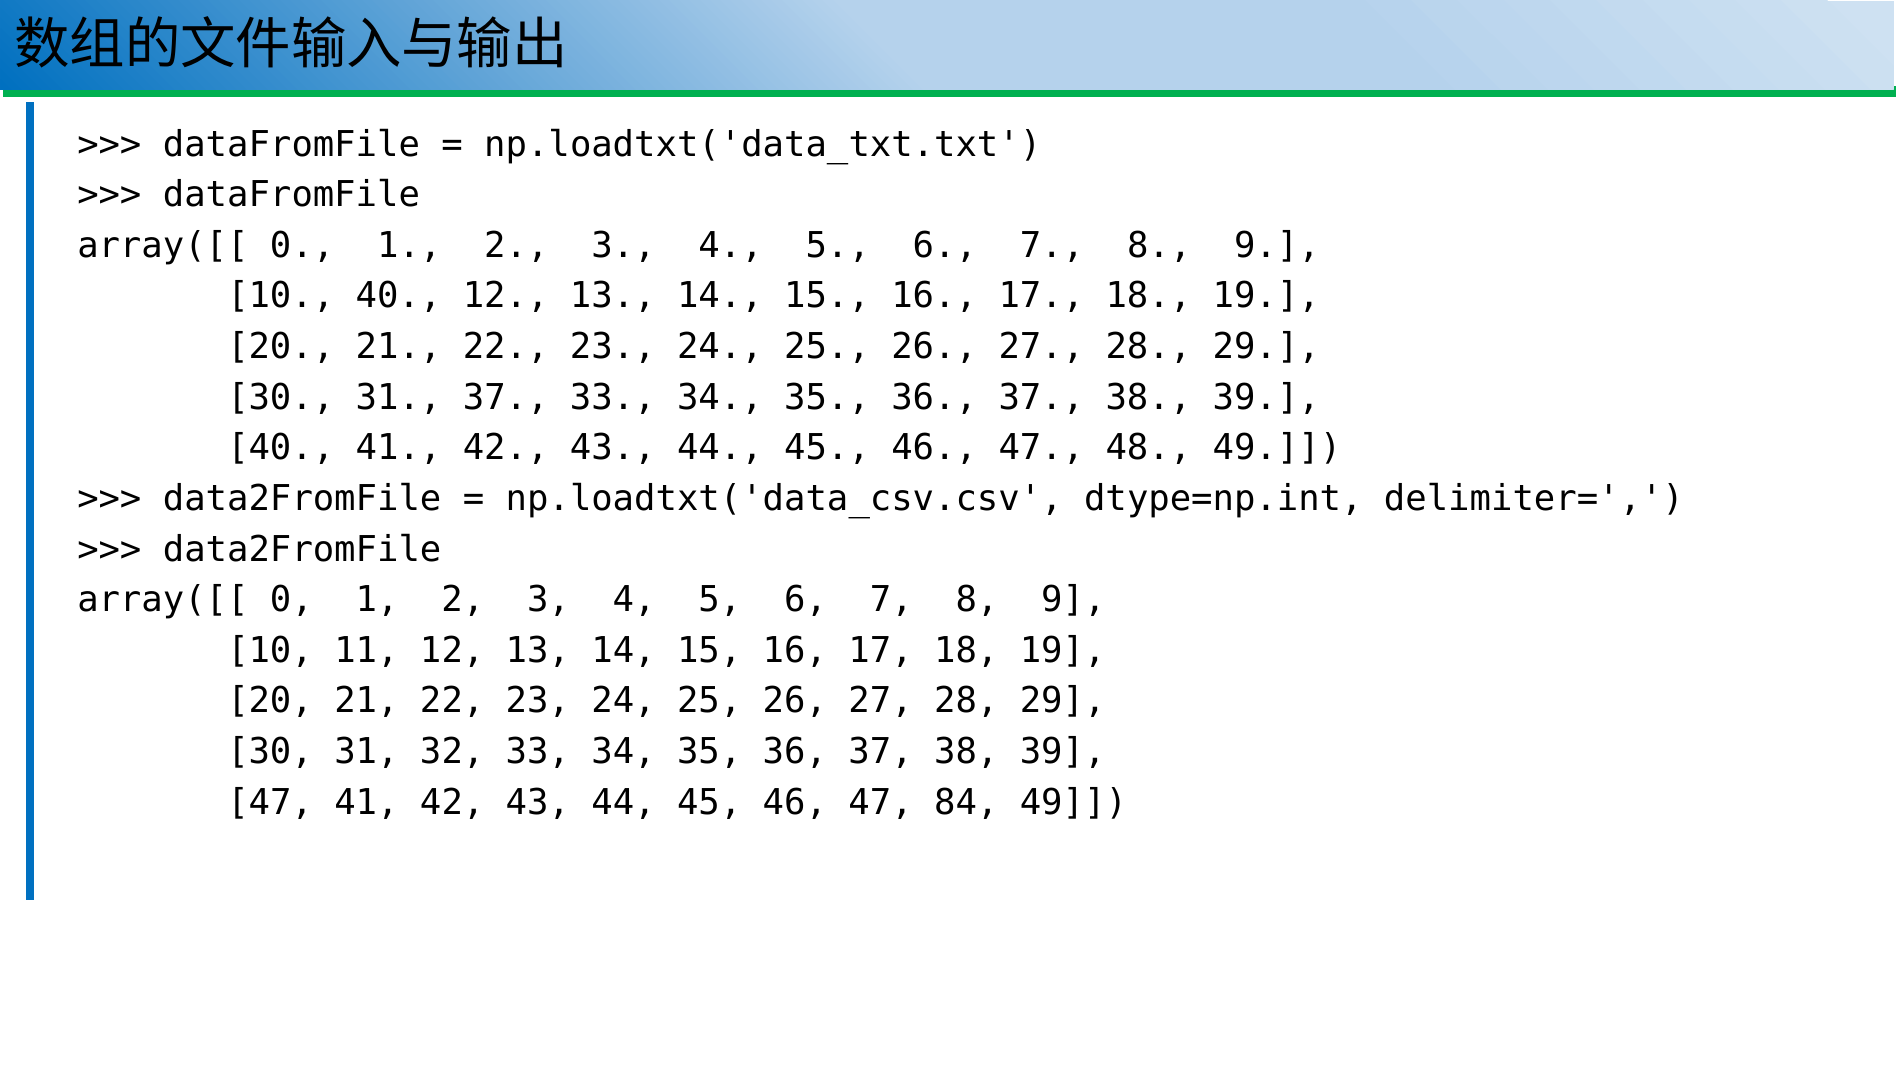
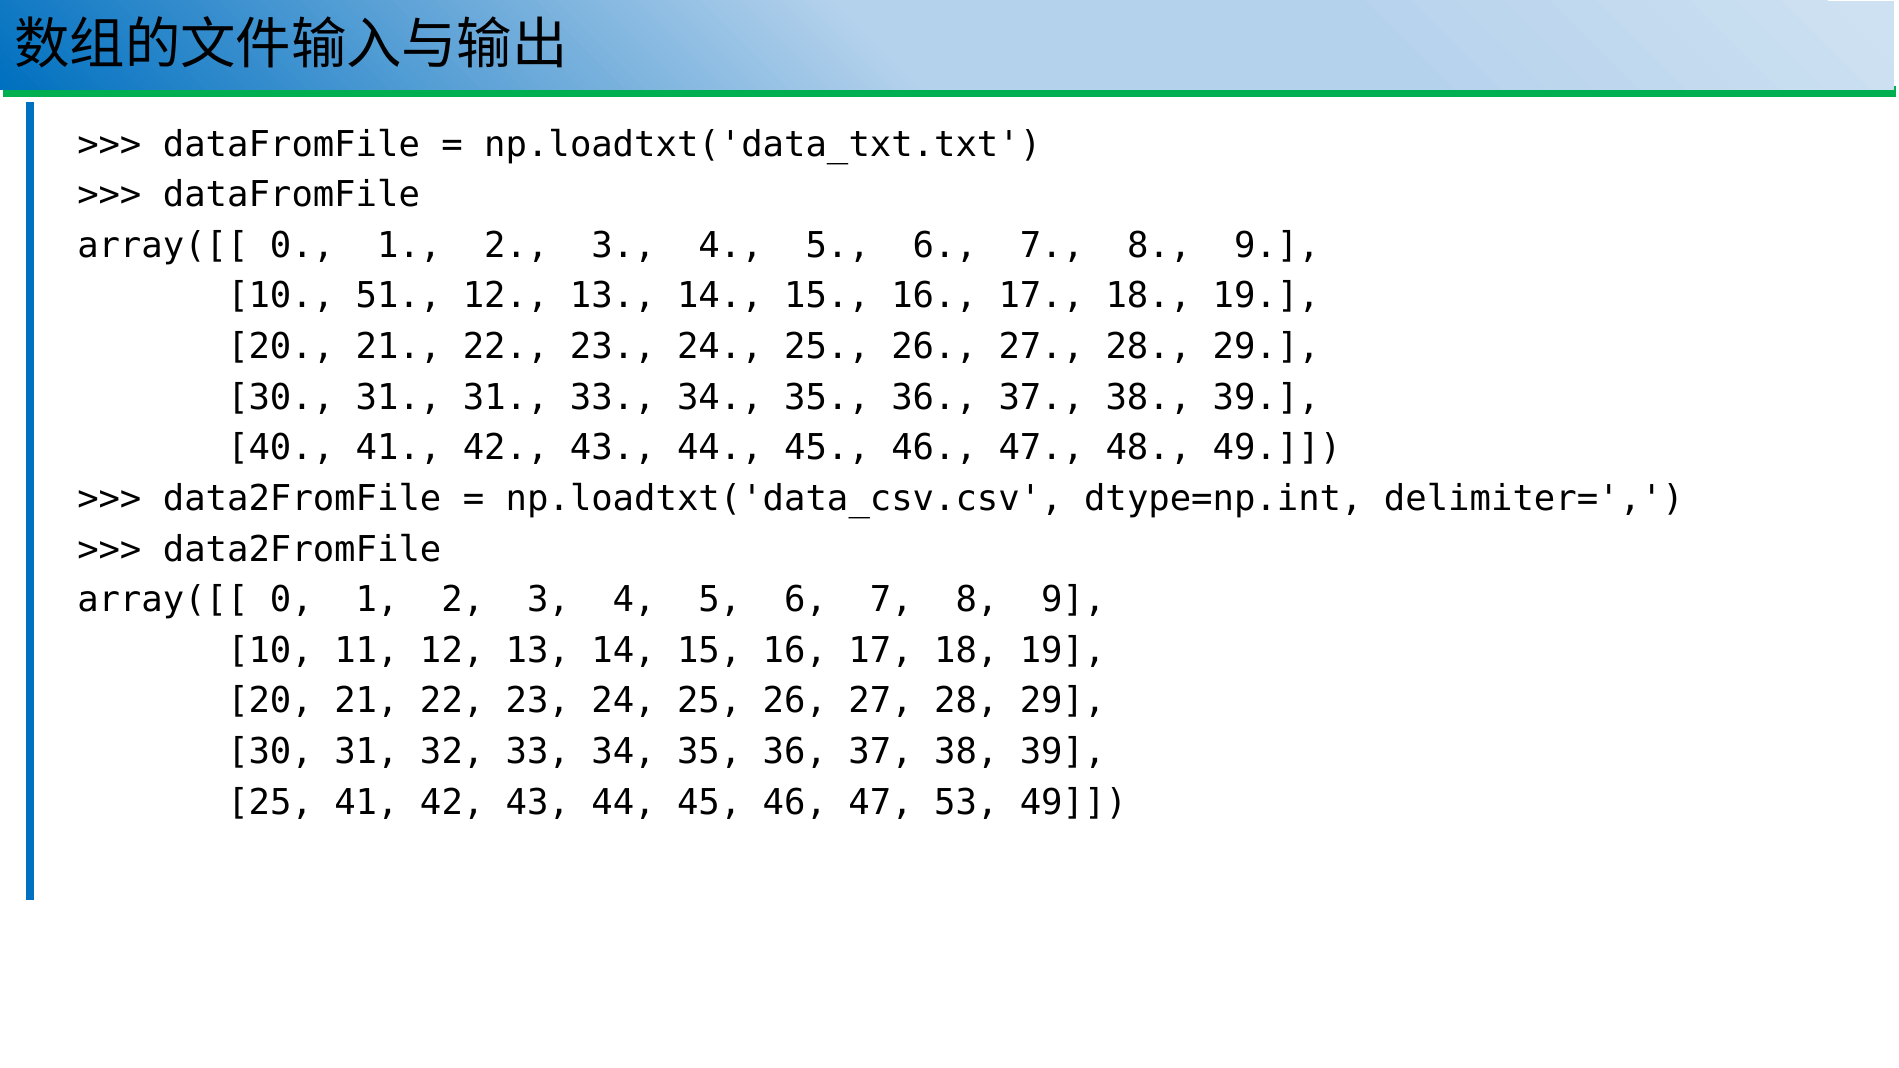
10 40: 40 -> 51
31 37: 37 -> 31
47 at (270, 803): 47 -> 25
84: 84 -> 53
